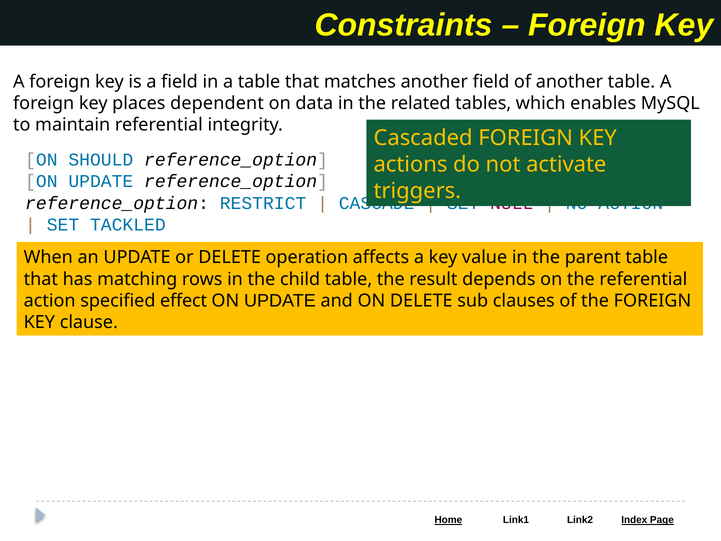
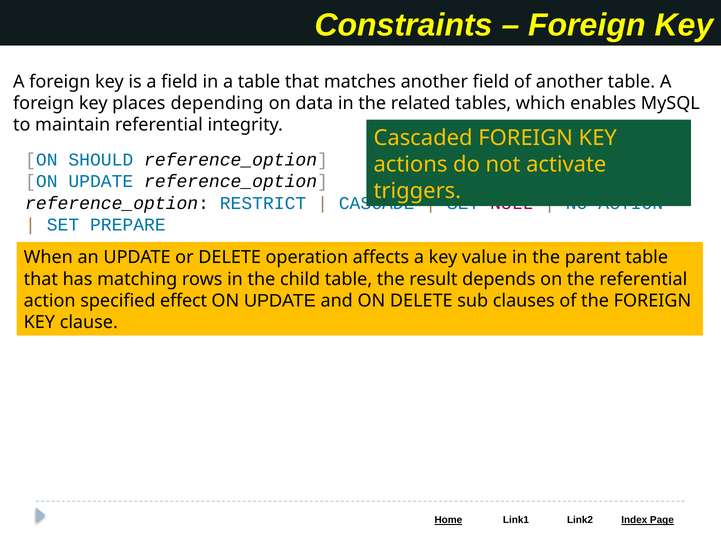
dependent: dependent -> depending
TACKLED: TACKLED -> PREPARE
